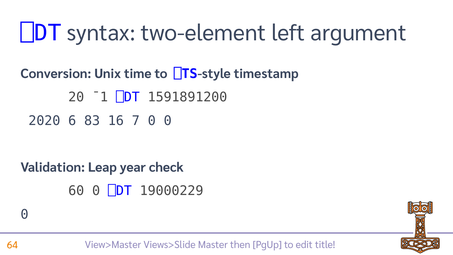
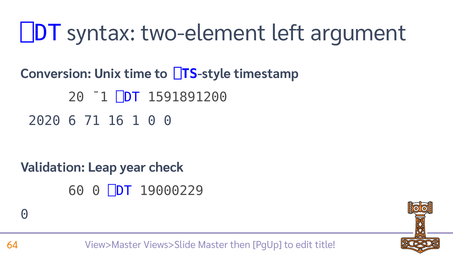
83: 83 -> 71
7: 7 -> 1
